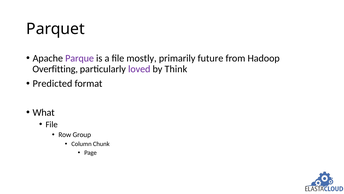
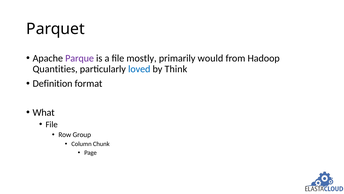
future: future -> would
Overfitting: Overfitting -> Quantities
loved colour: purple -> blue
Predicted: Predicted -> Definition
